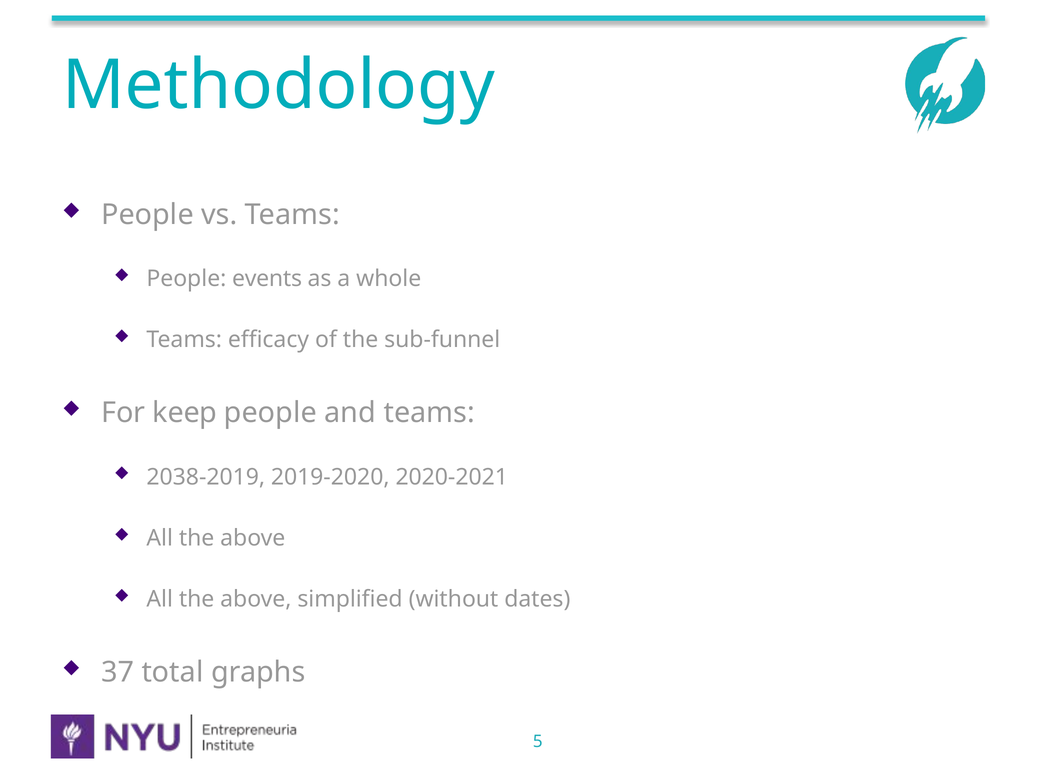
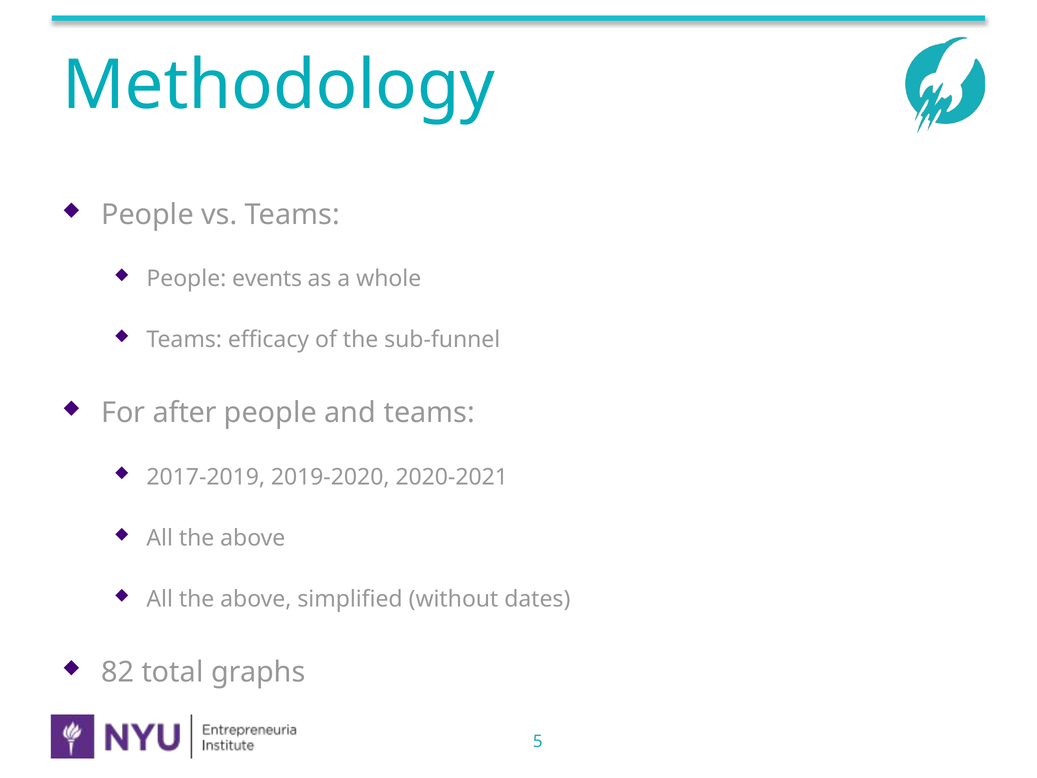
keep: keep -> after
2038-2019: 2038-2019 -> 2017-2019
37: 37 -> 82
